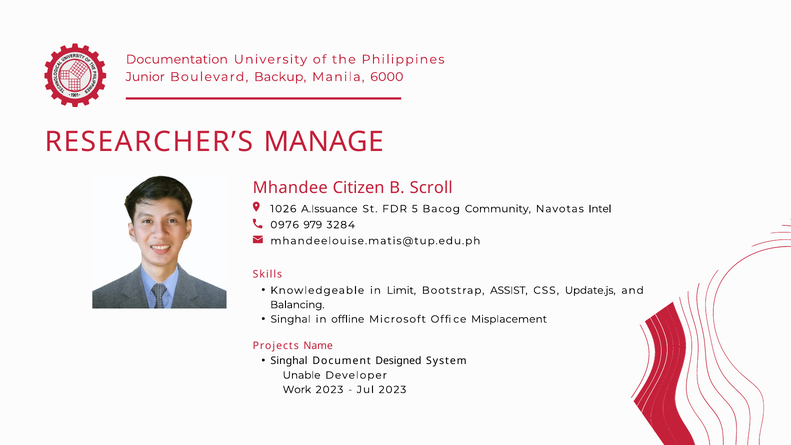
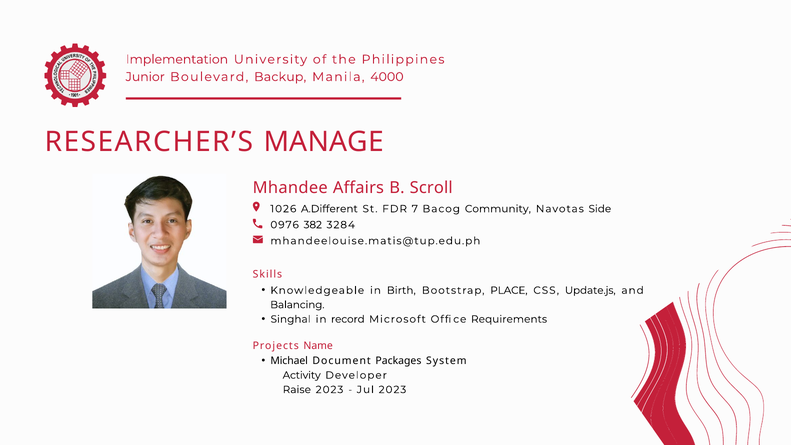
Documentation: Documentation -> Implementation
6000: 6000 -> 4000
Citizen: Citizen -> Affairs
A.Issuance: A.Issuance -> A.Different
5: 5 -> 7
Intel: Intel -> Side
979: 979 -> 382
Limit: Limit -> Birth
ASSIST: ASSIST -> PLACE
offline: offline -> record
Misplacement: Misplacement -> Requirements
Singhal at (289, 361): Singhal -> Michael
Designed: Designed -> Packages
Unable: Unable -> Activity
Work: Work -> Raise
